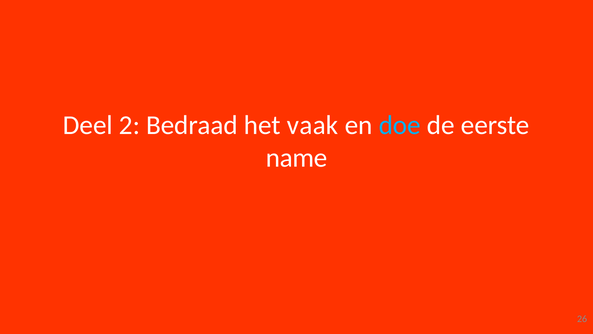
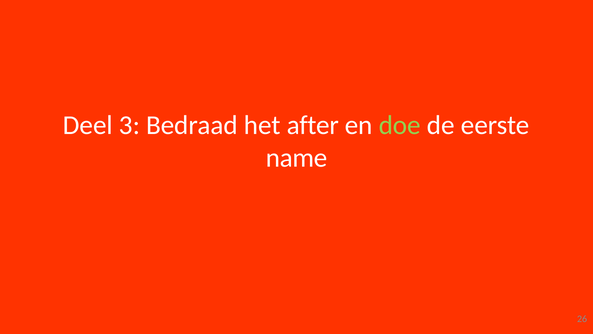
2: 2 -> 3
vaak: vaak -> after
doe colour: light blue -> light green
